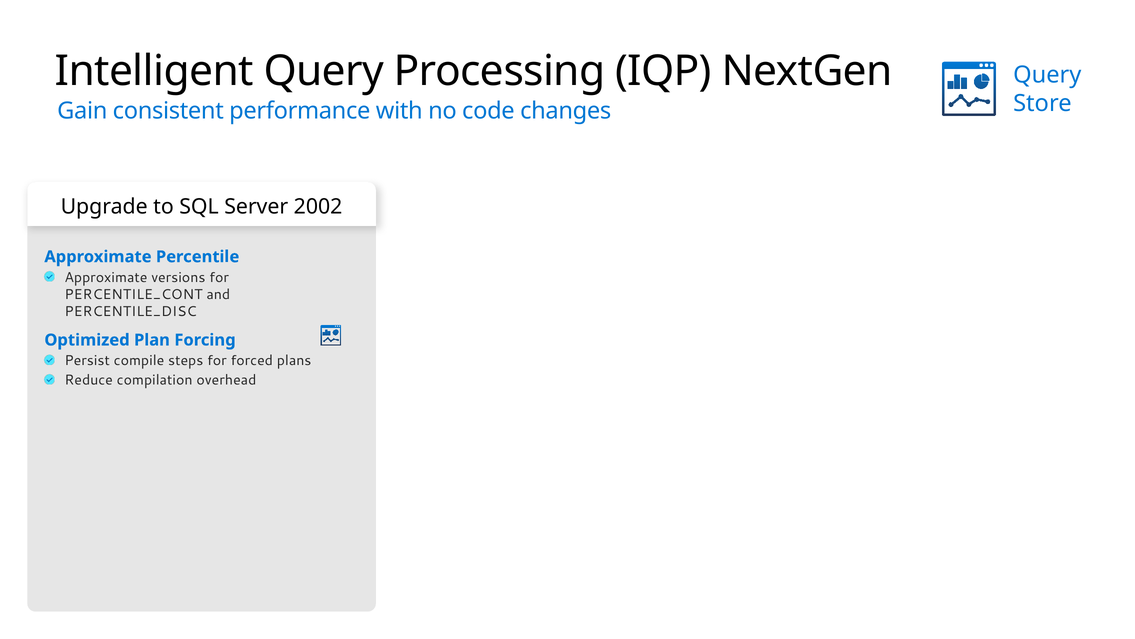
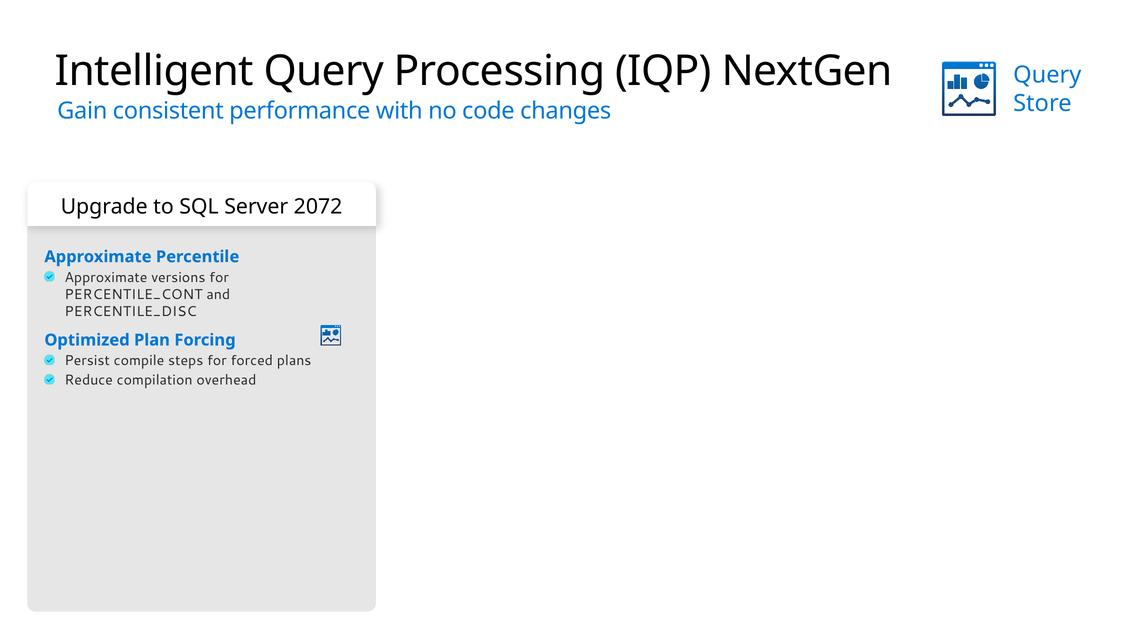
2002: 2002 -> 2072
